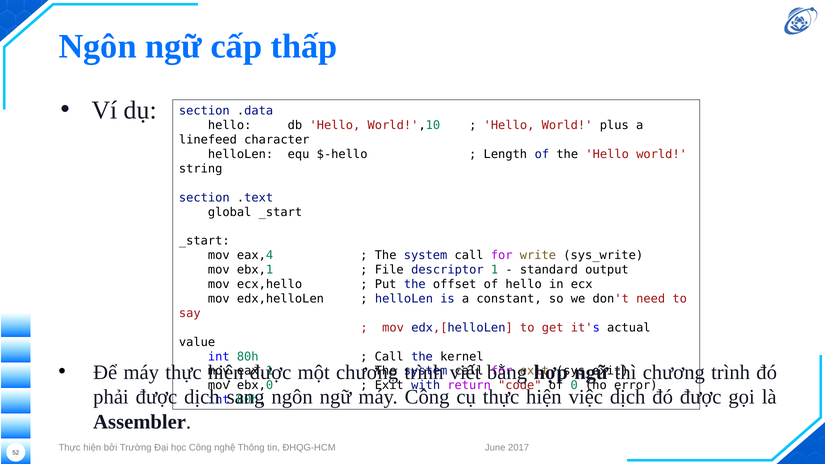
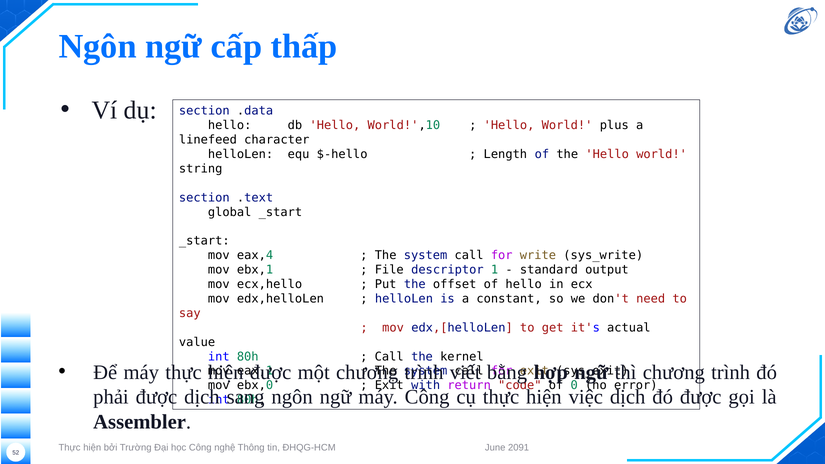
2017: 2017 -> 2091
